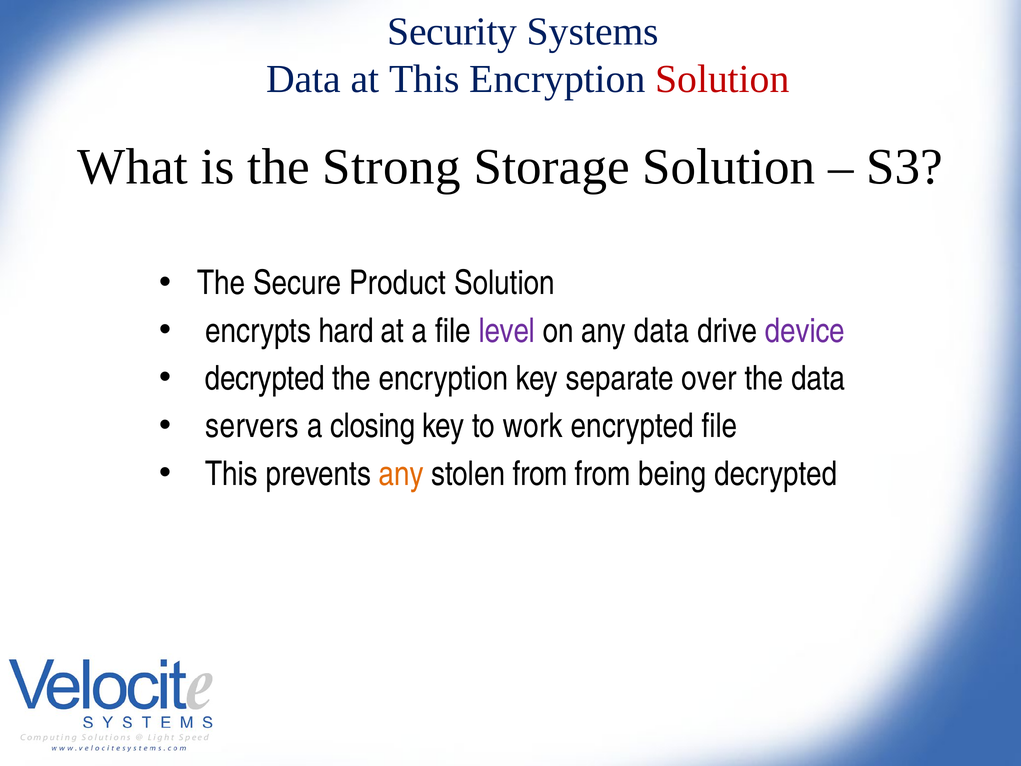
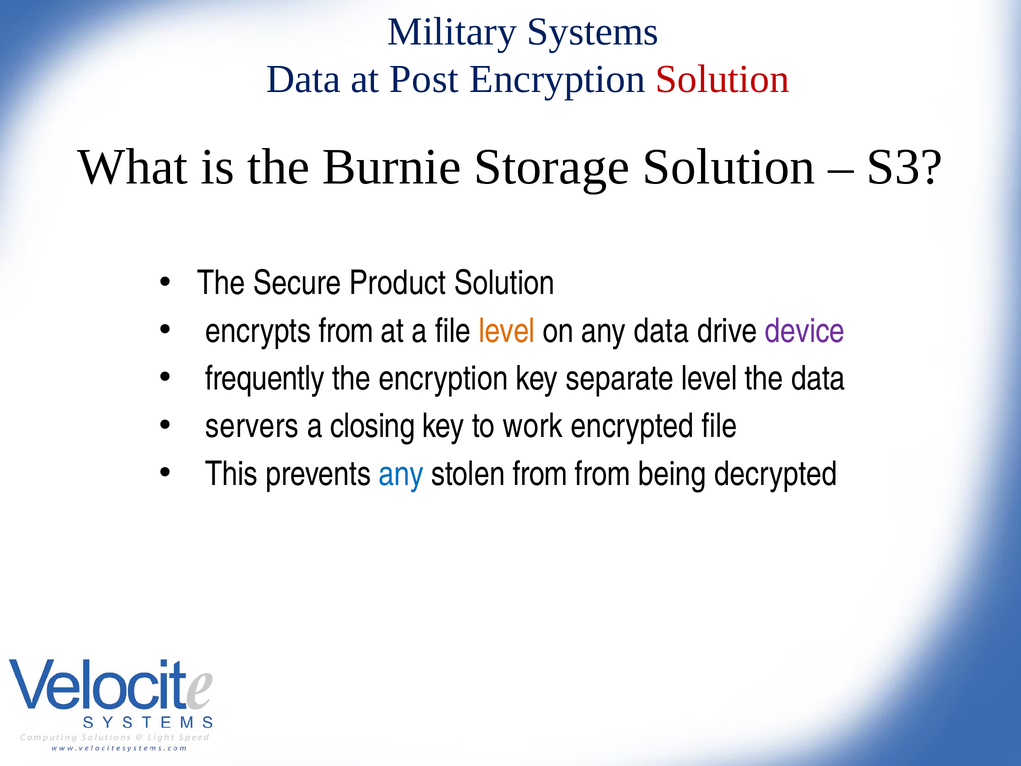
Security: Security -> Military
at This: This -> Post
Strong: Strong -> Burnie
encrypts hard: hard -> from
level at (507, 331) colour: purple -> orange
decrypted at (265, 378): decrypted -> frequently
separate over: over -> level
any at (401, 474) colour: orange -> blue
